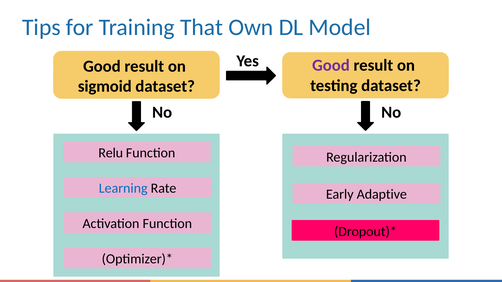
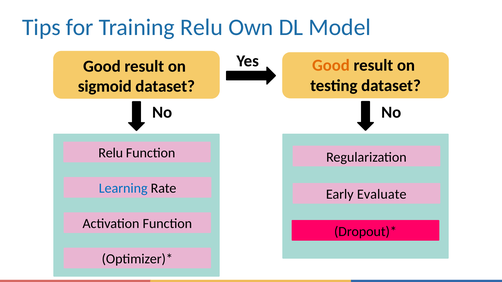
Training That: That -> Relu
Good at (331, 66) colour: purple -> orange
Adaptive: Adaptive -> Evaluate
